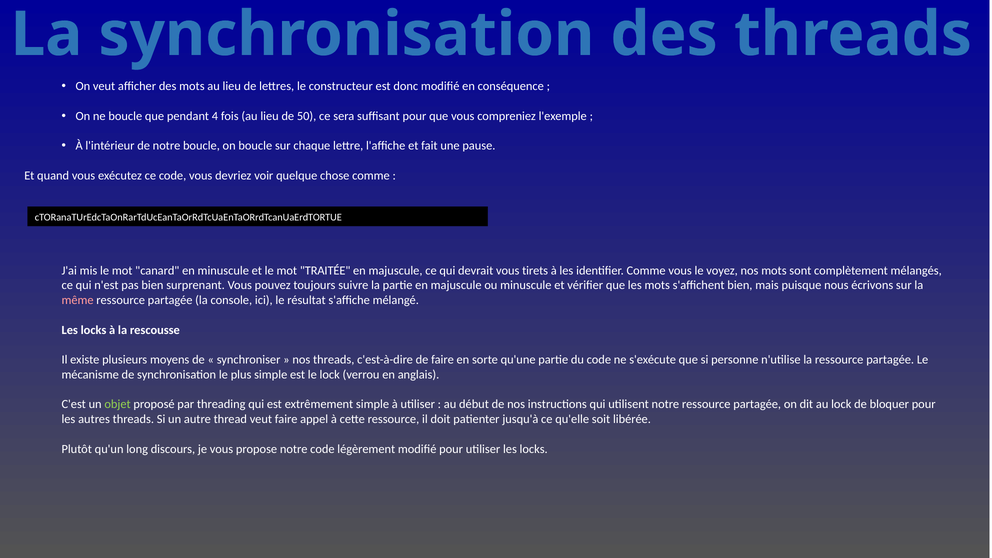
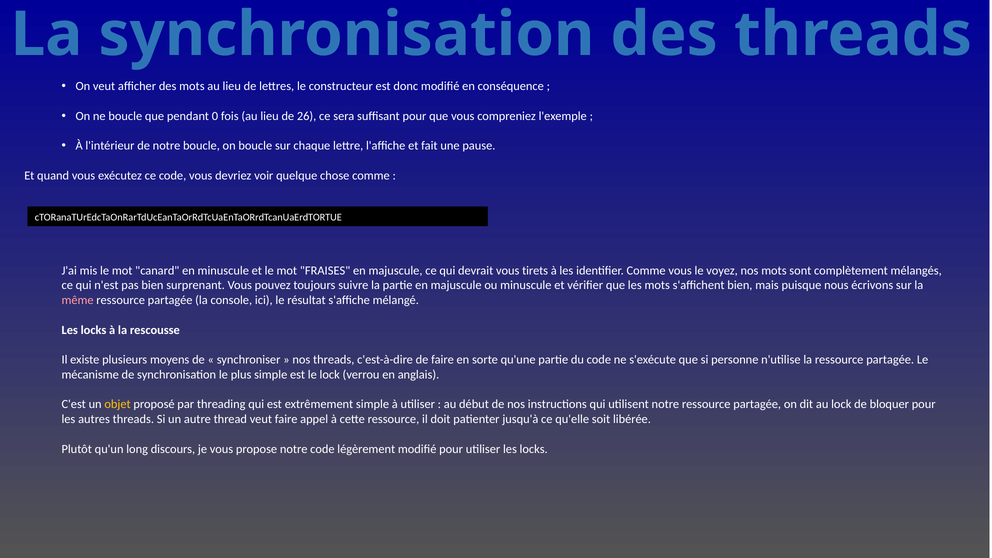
4: 4 -> 0
50: 50 -> 26
TRAITÉE: TRAITÉE -> FRAISES
objet colour: light green -> yellow
